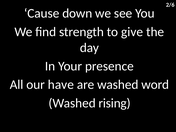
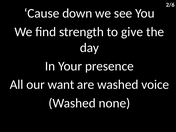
have: have -> want
word: word -> voice
rising: rising -> none
